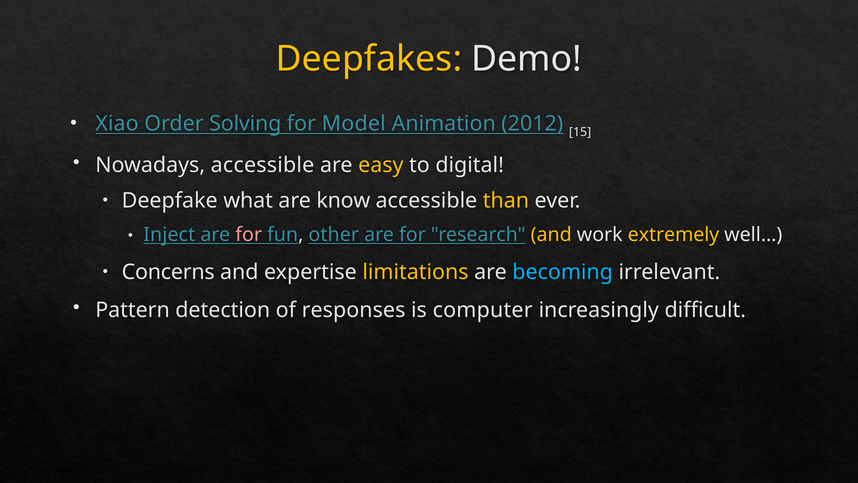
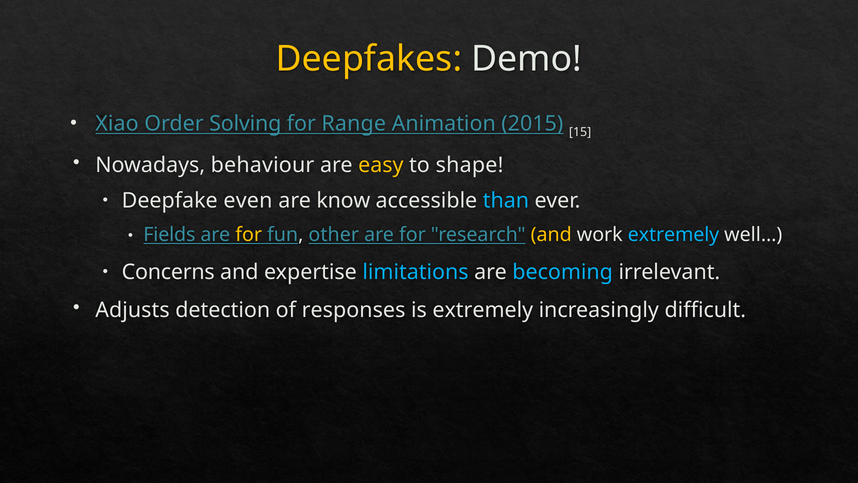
Model: Model -> Range
2012: 2012 -> 2015
Nowadays accessible: accessible -> behaviour
digital: digital -> shape
what: what -> even
than colour: yellow -> light blue
Inject: Inject -> Fields
for at (249, 234) colour: pink -> yellow
extremely at (674, 234) colour: yellow -> light blue
limitations colour: yellow -> light blue
Pattern: Pattern -> Adjusts
is computer: computer -> extremely
